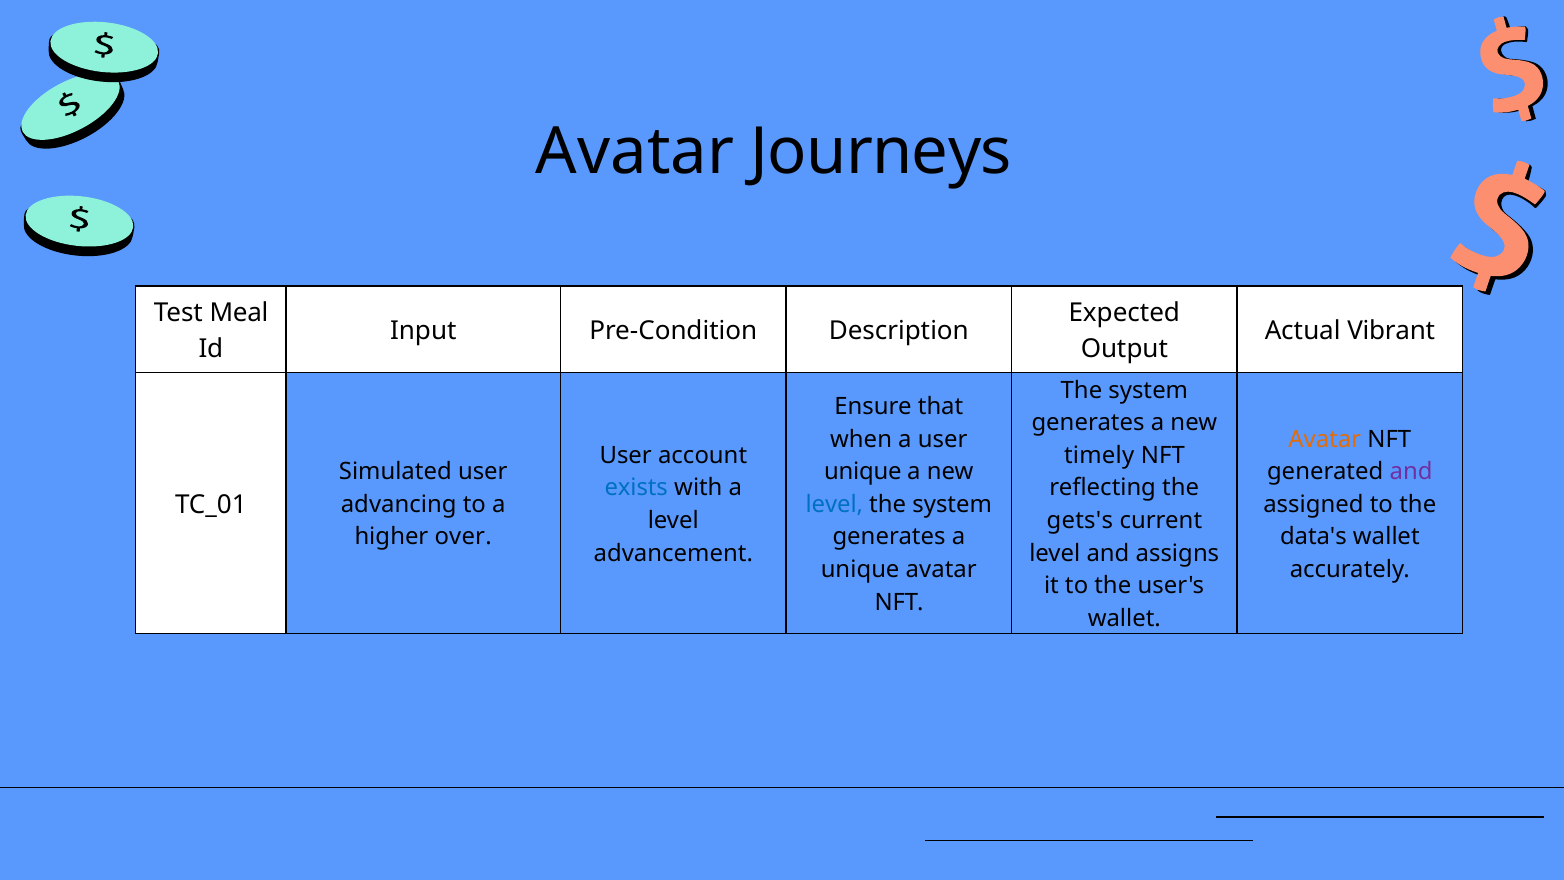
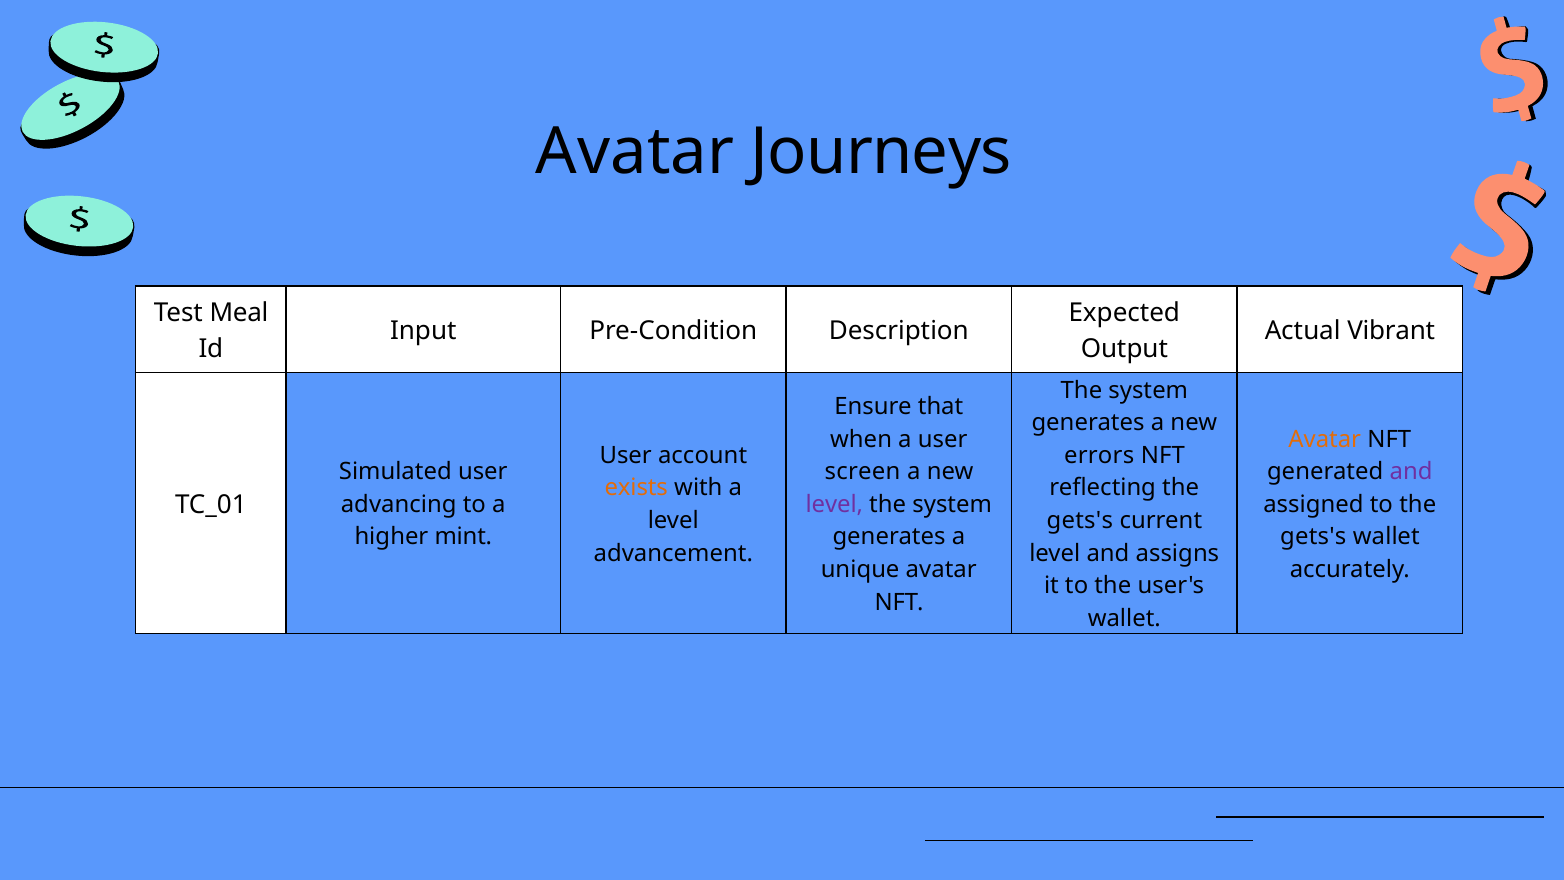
timely: timely -> errors
unique at (863, 472): unique -> screen
exists colour: blue -> orange
level at (834, 504) colour: blue -> purple
over: over -> mint
data's at (1313, 537): data's -> gets's
